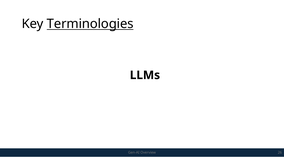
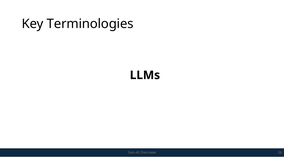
Terminologies underline: present -> none
